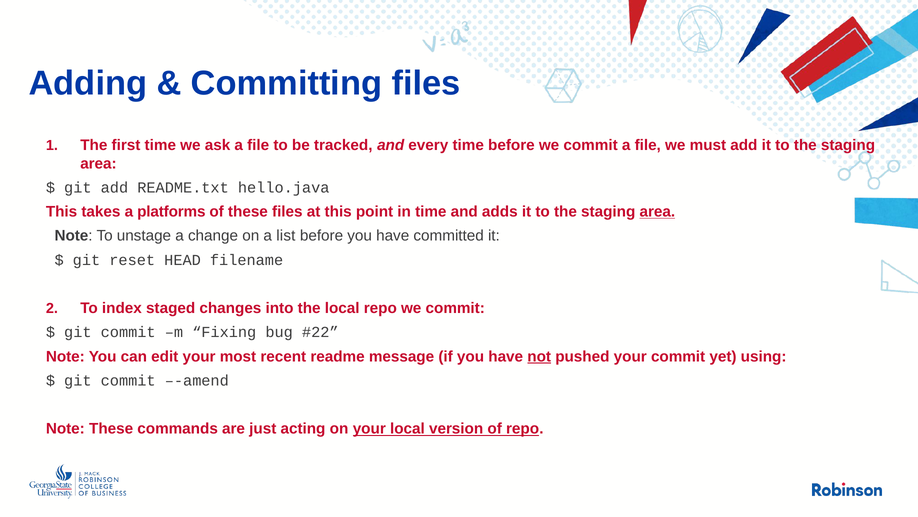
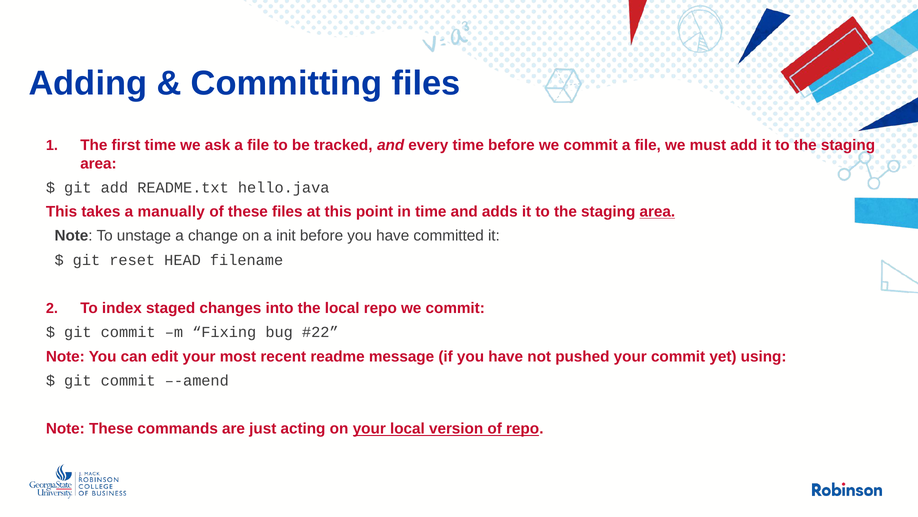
platforms: platforms -> manually
list: list -> init
not underline: present -> none
